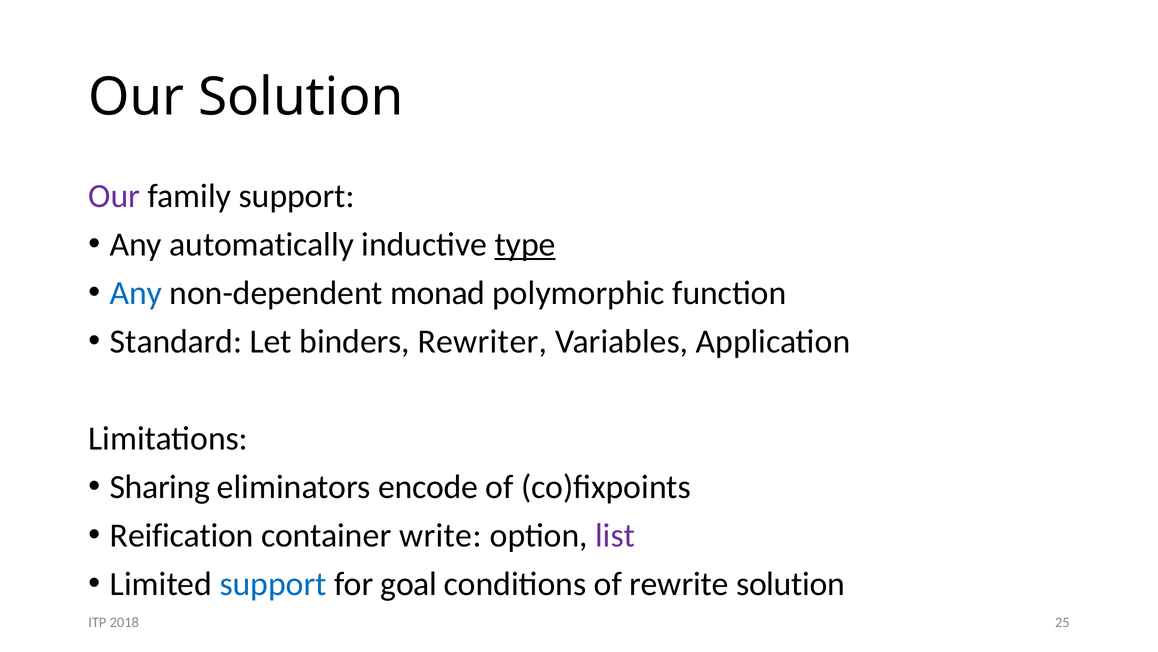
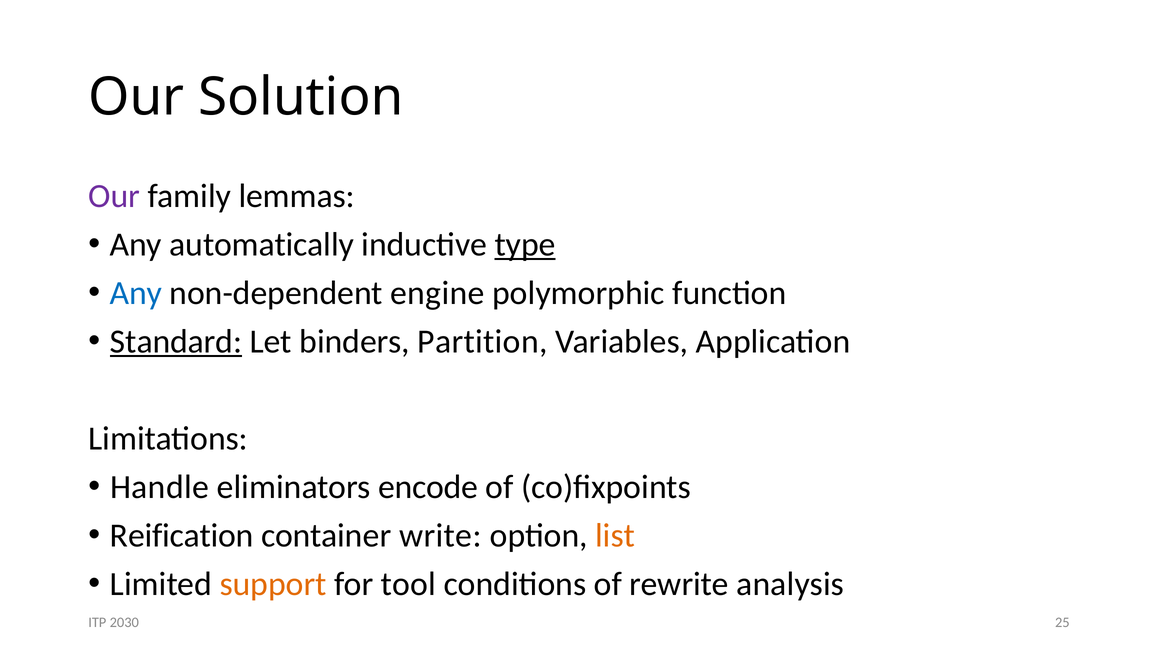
family support: support -> lemmas
monad: monad -> engine
Standard underline: none -> present
Rewriter: Rewriter -> Partition
Sharing: Sharing -> Handle
list colour: purple -> orange
support at (273, 584) colour: blue -> orange
goal: goal -> tool
rewrite solution: solution -> analysis
2018: 2018 -> 2030
